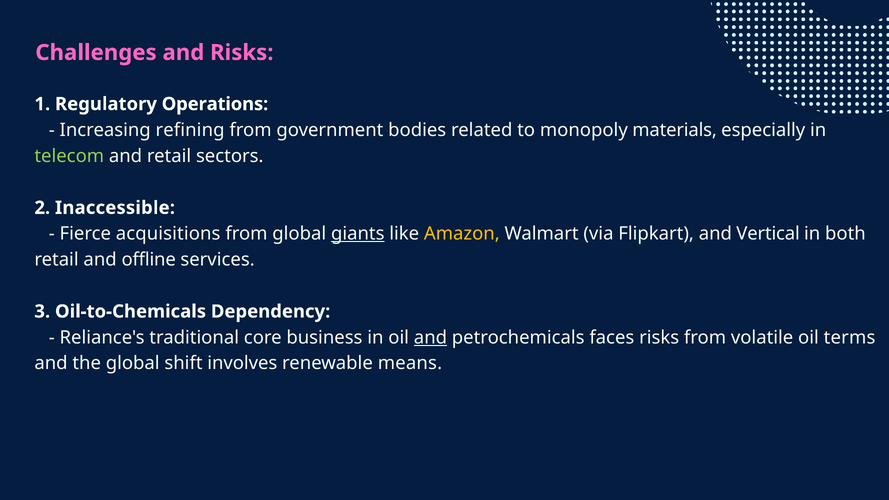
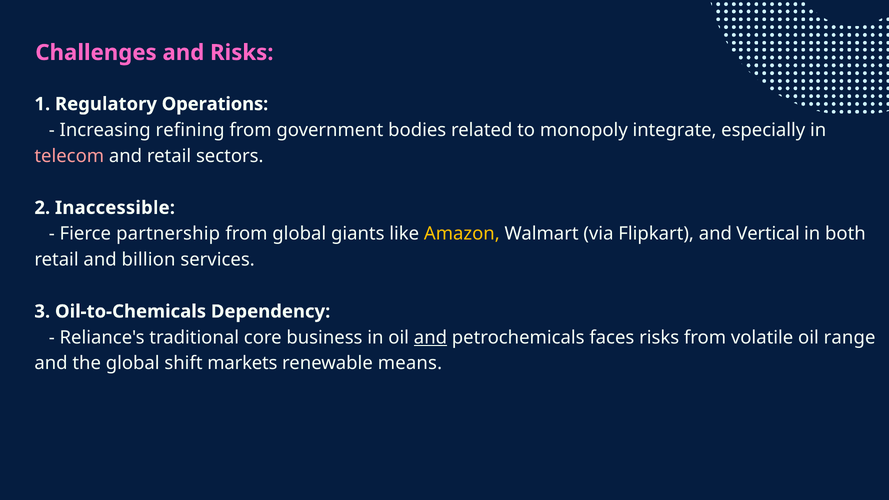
materials: materials -> integrate
telecom colour: light green -> pink
acquisitions: acquisitions -> partnership
giants underline: present -> none
offline: offline -> billion
terms: terms -> range
involves: involves -> markets
